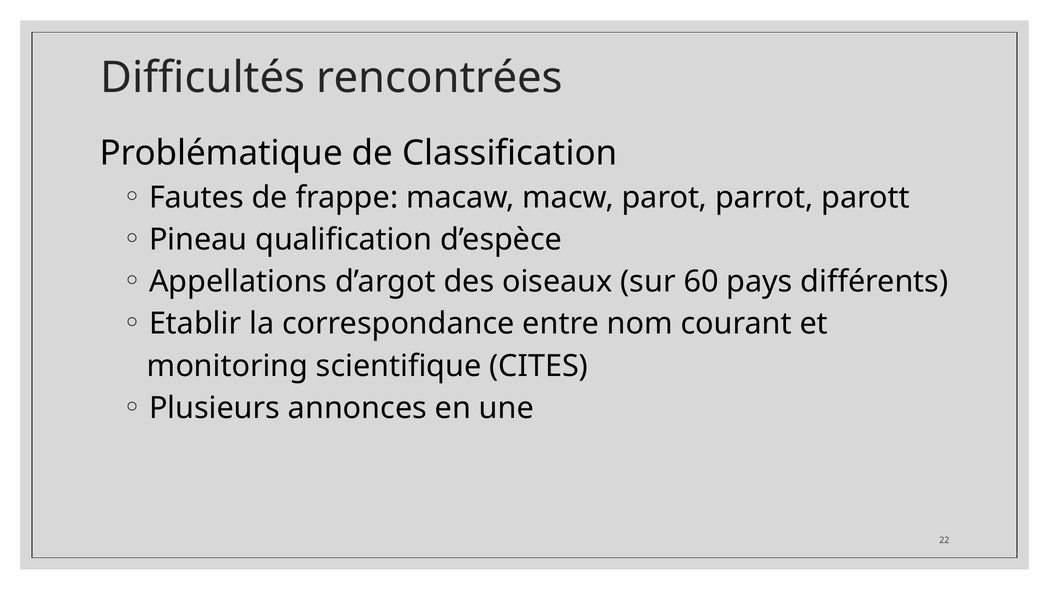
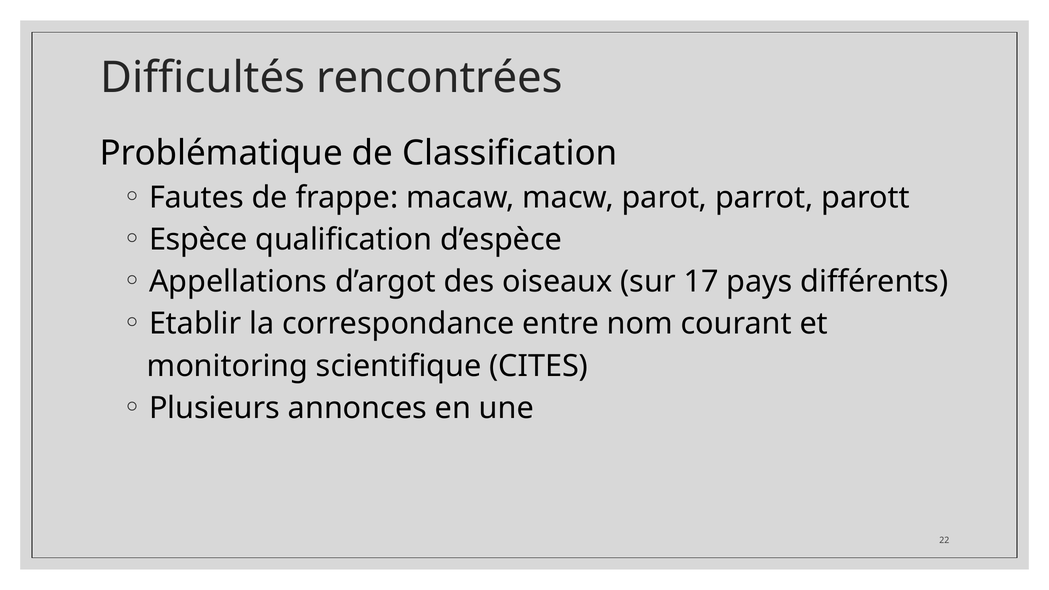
Pineau: Pineau -> Espèce
60: 60 -> 17
